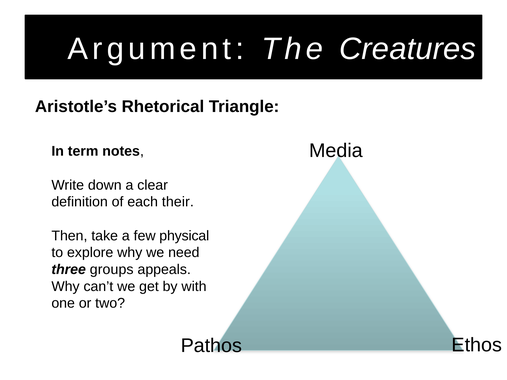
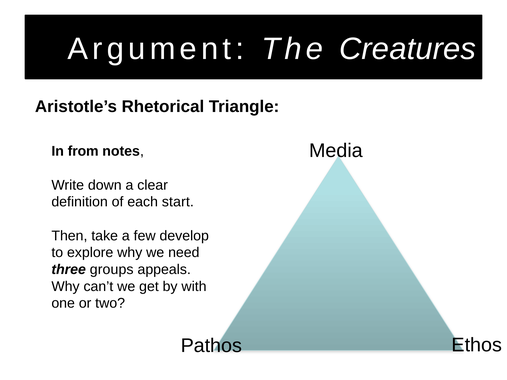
term: term -> from
their: their -> start
physical: physical -> develop
